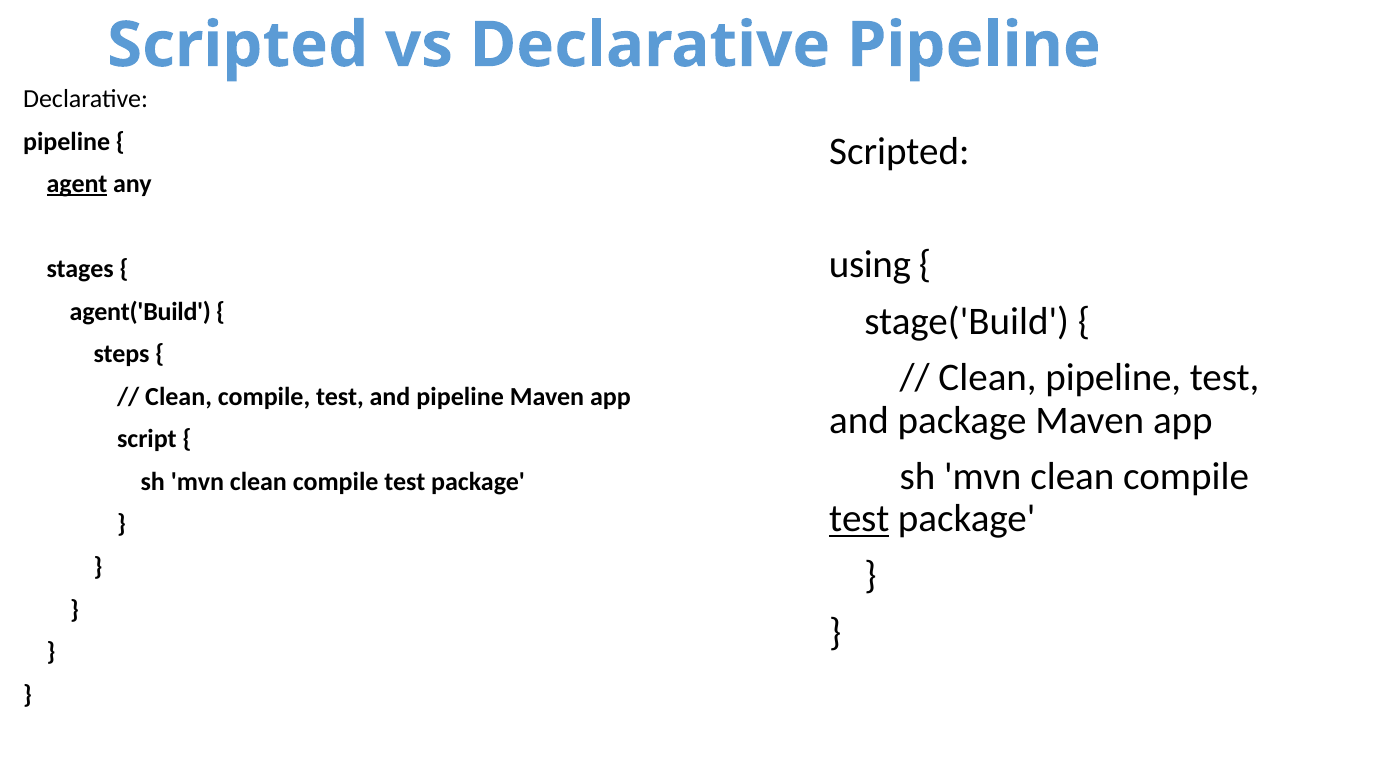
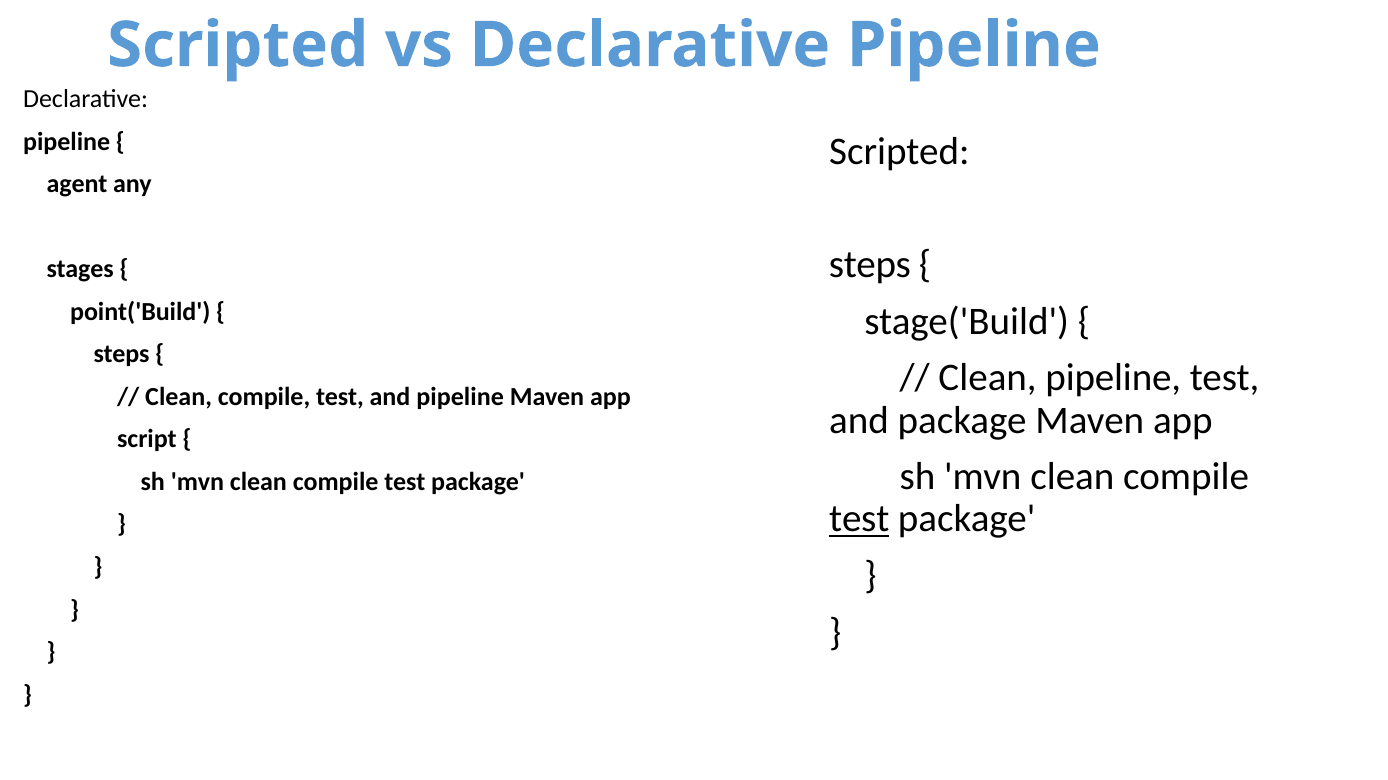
agent underline: present -> none
using at (870, 265): using -> steps
agent('Build: agent('Build -> point('Build
